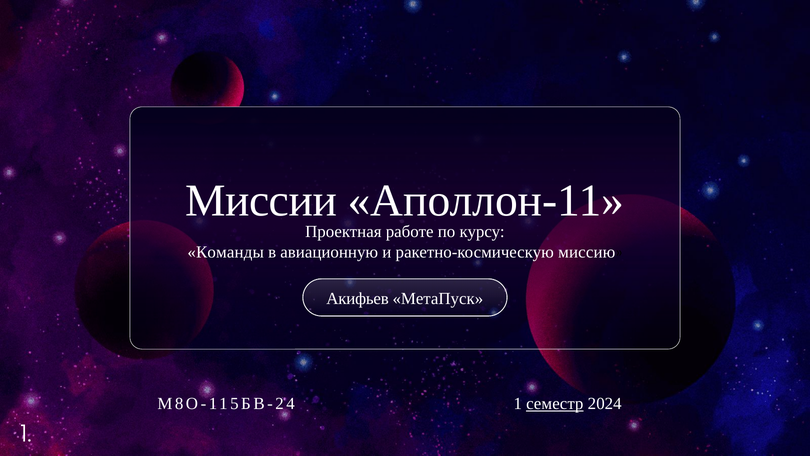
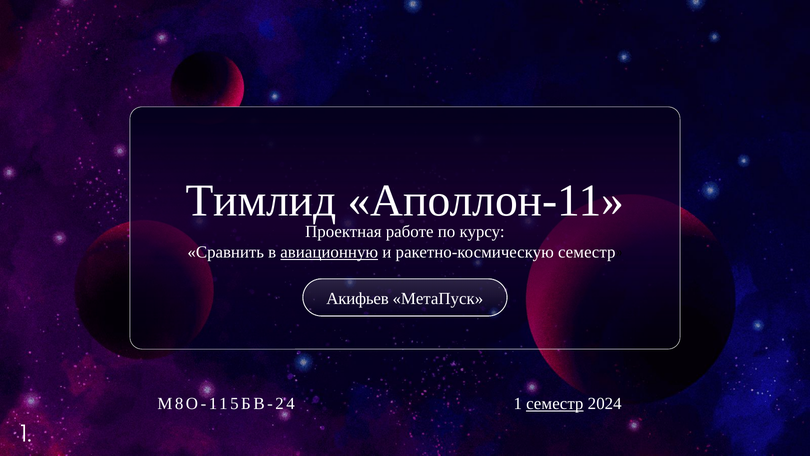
Миссии: Миссии -> Тимлид
Команды: Команды -> Сравнить
авиационную underline: none -> present
ракетно-космическую миссию: миссию -> семестр
